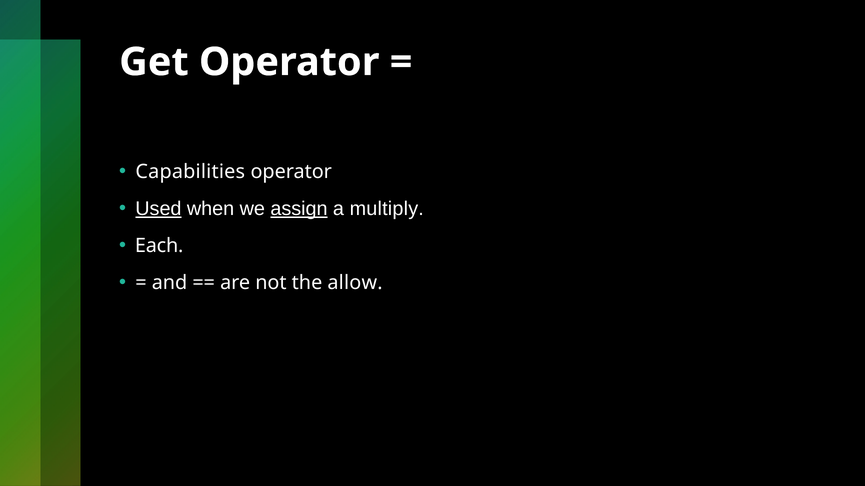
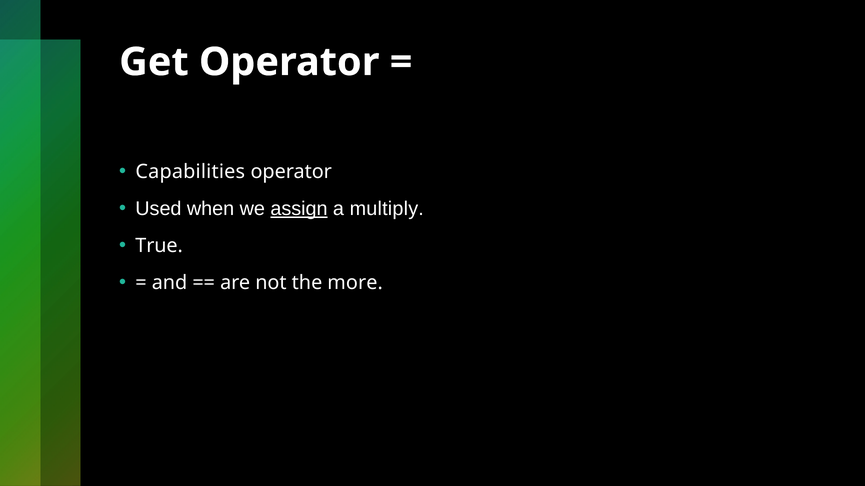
Used underline: present -> none
Each: Each -> True
allow: allow -> more
